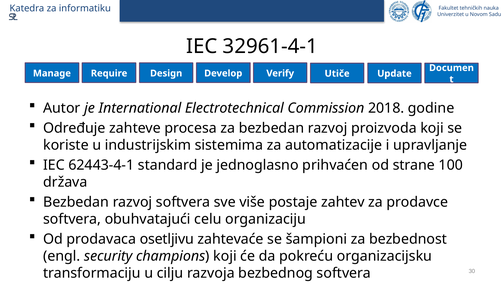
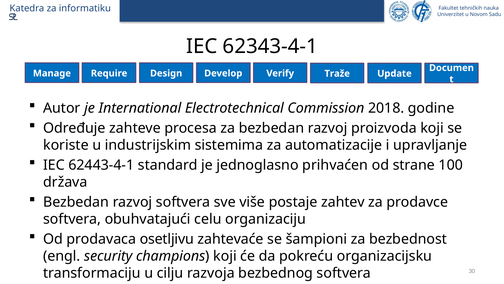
32961-4-1: 32961-4-1 -> 62343-4-1
Utiče: Utiče -> Traže
